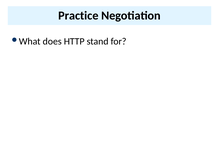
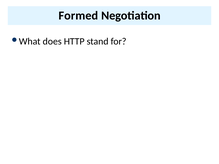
Practice: Practice -> Formed
